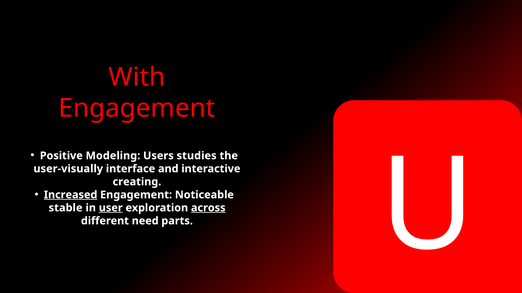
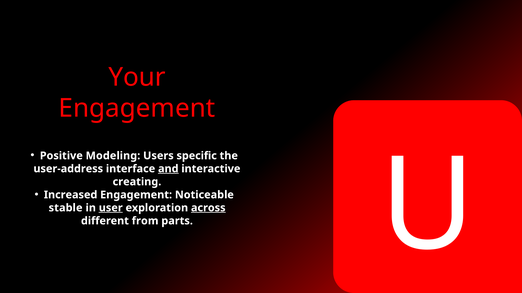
With: With -> Your
studies: studies -> specific
user-visually: user-visually -> user-address
and underline: none -> present
Increased underline: present -> none
need: need -> from
